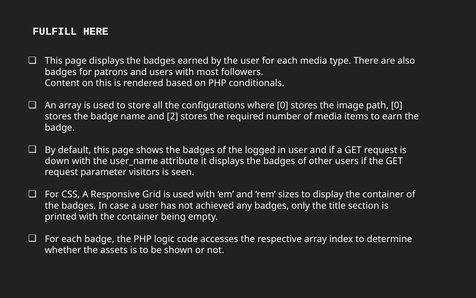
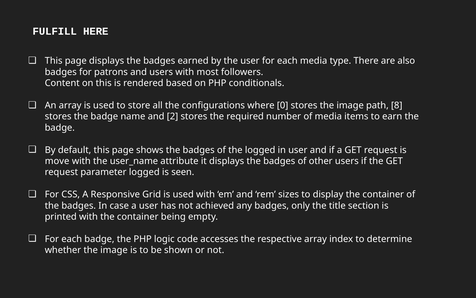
path 0: 0 -> 8
down: down -> move
parameter visitors: visitors -> logged
whether the assets: assets -> image
